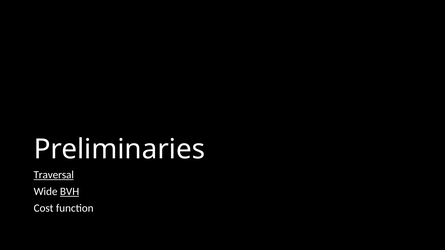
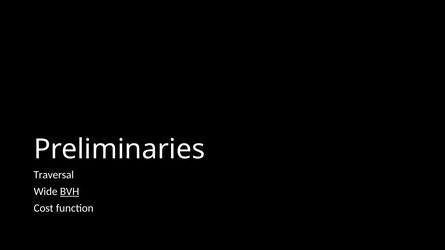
Traversal underline: present -> none
